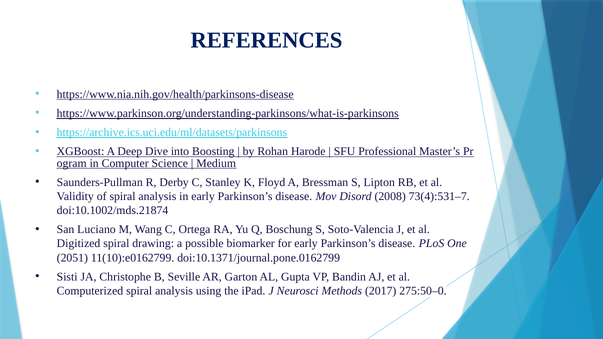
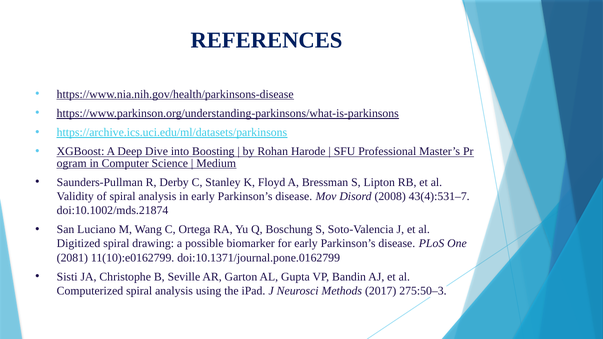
73(4):531–7: 73(4):531–7 -> 43(4):531–7
2051: 2051 -> 2081
275:50–0: 275:50–0 -> 275:50–3
